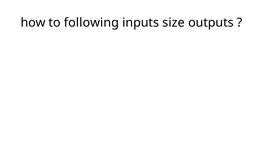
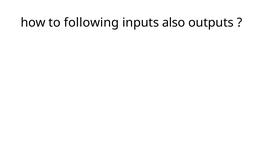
size: size -> also
